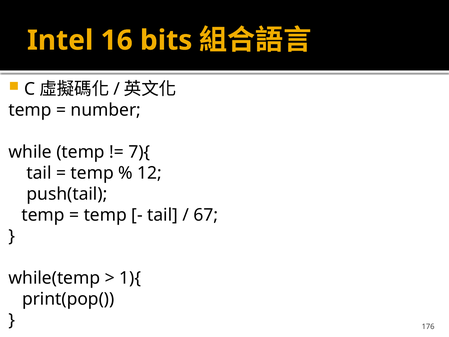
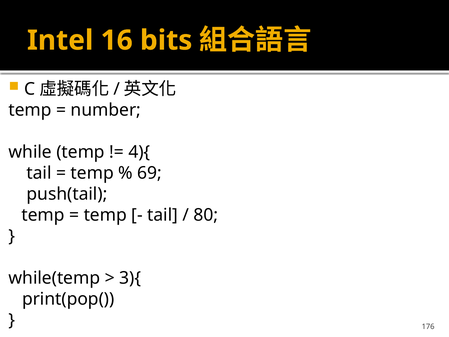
7){: 7){ -> 4){
12: 12 -> 69
67: 67 -> 80
1){: 1){ -> 3){
